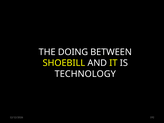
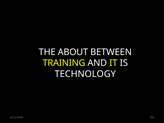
DOING: DOING -> ABOUT
SHOEBILL: SHOEBILL -> TRAINING
